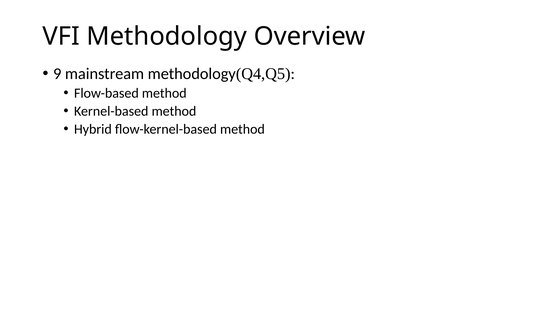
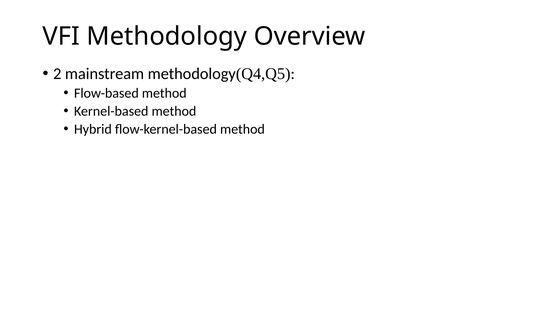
9: 9 -> 2
